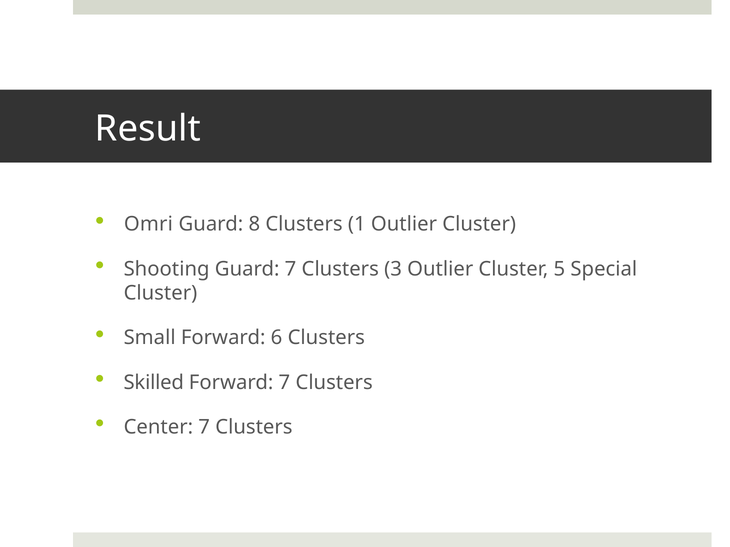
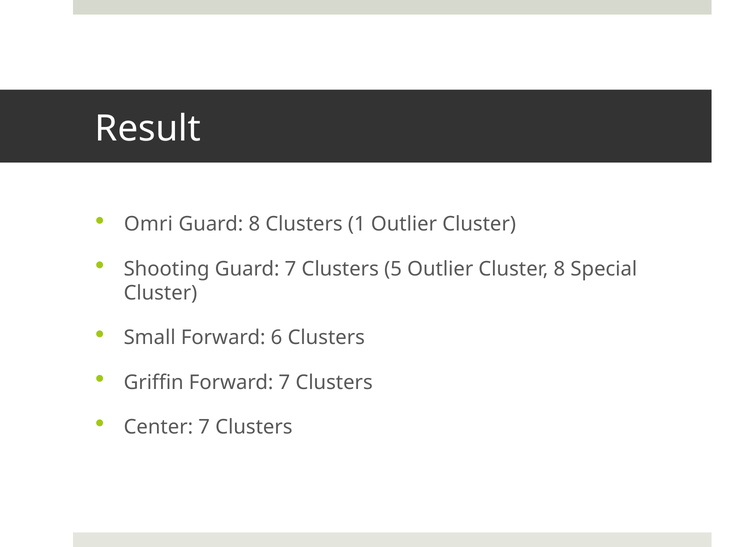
3: 3 -> 5
Cluster 5: 5 -> 8
Skilled: Skilled -> Griffin
